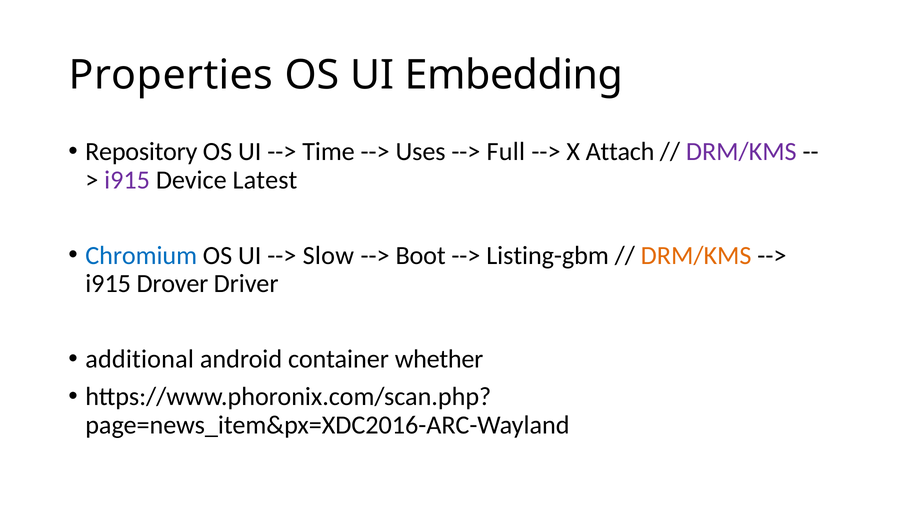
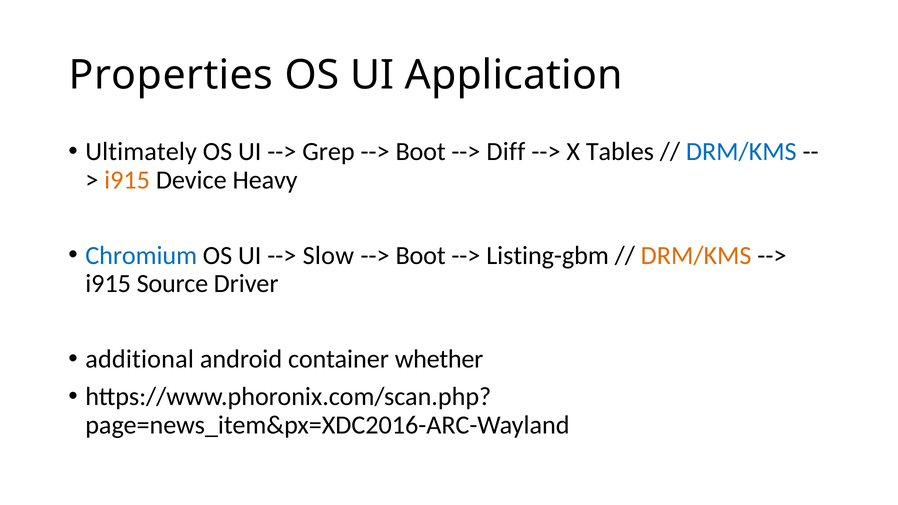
Embedding: Embedding -> Application
Repository: Repository -> Ultimately
Time: Time -> Grep
Uses at (421, 152): Uses -> Boot
Full: Full -> Diff
Attach: Attach -> Tables
DRM/KMS at (741, 152) colour: purple -> blue
i915 at (127, 180) colour: purple -> orange
Latest: Latest -> Heavy
Drover: Drover -> Source
